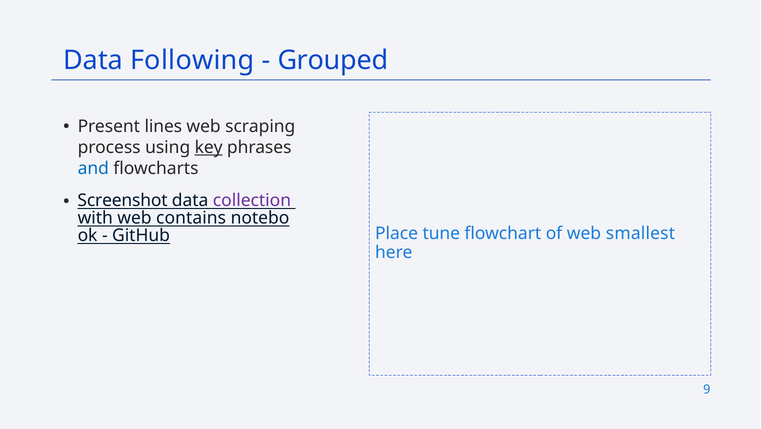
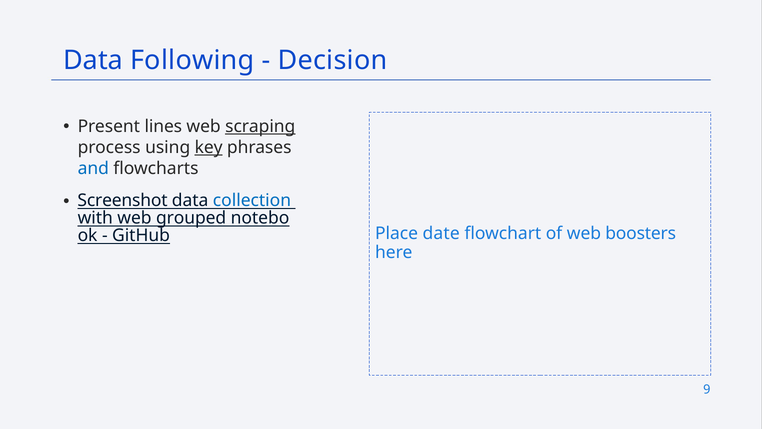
Grouped: Grouped -> Decision
scraping underline: none -> present
collection colour: purple -> blue
contains: contains -> grouped
tune: tune -> date
smallest: smallest -> boosters
